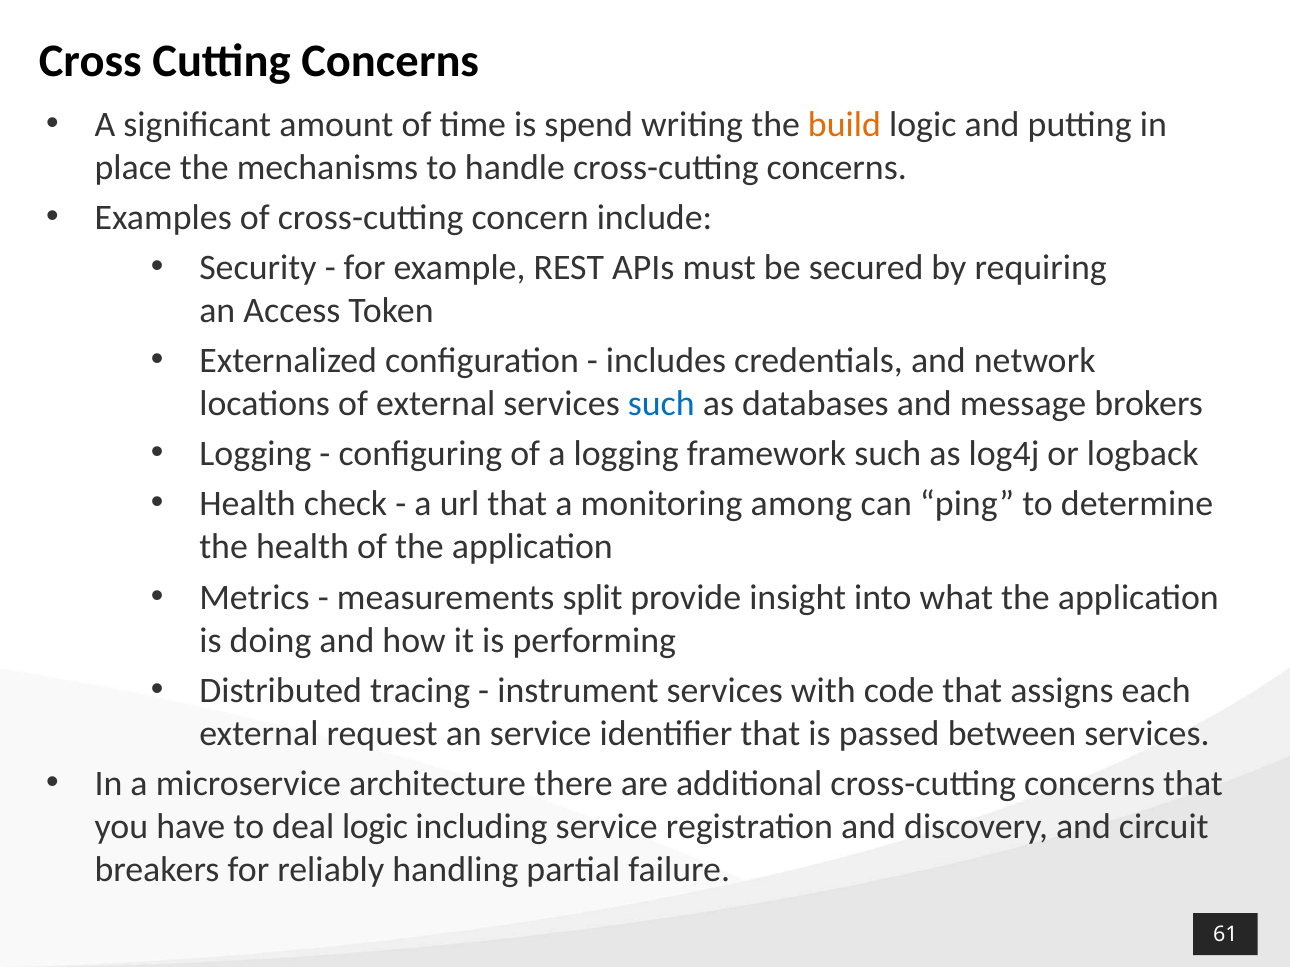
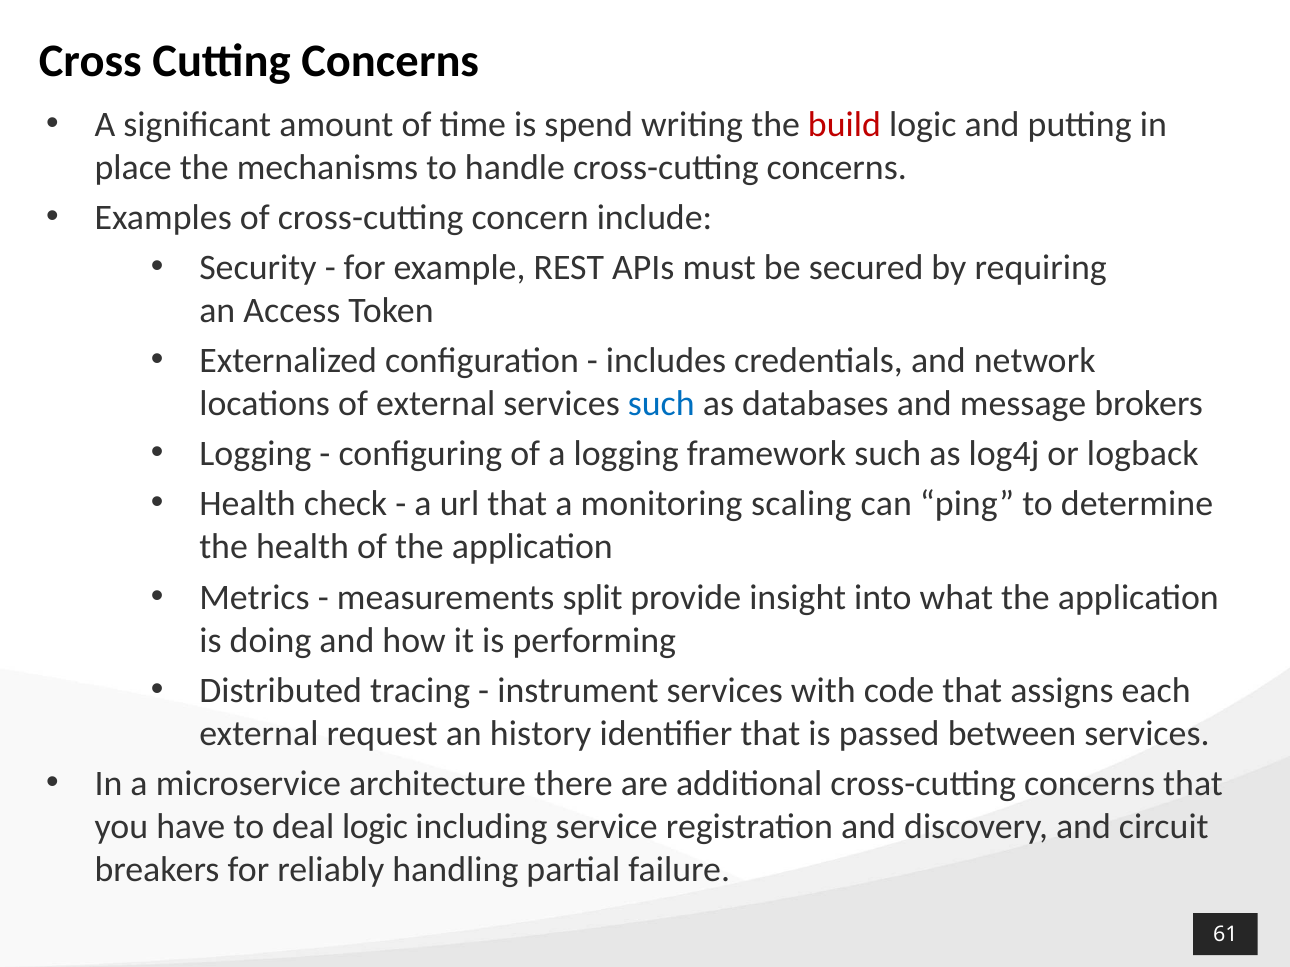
build colour: orange -> red
among: among -> scaling
an service: service -> history
